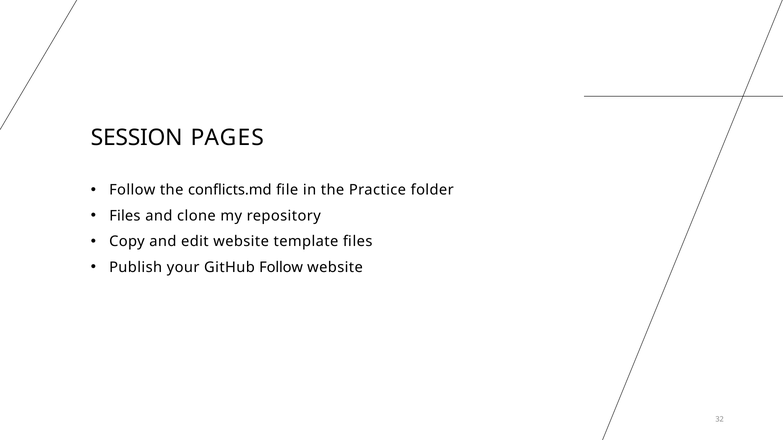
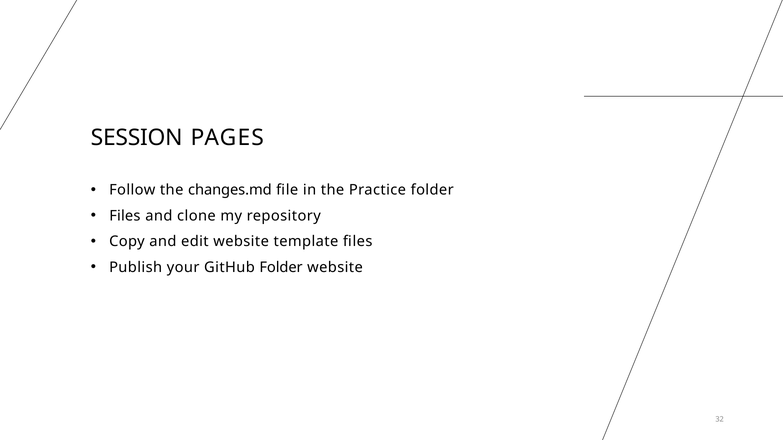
conflicts.md: conflicts.md -> changes.md
GitHub Follow: Follow -> Folder
